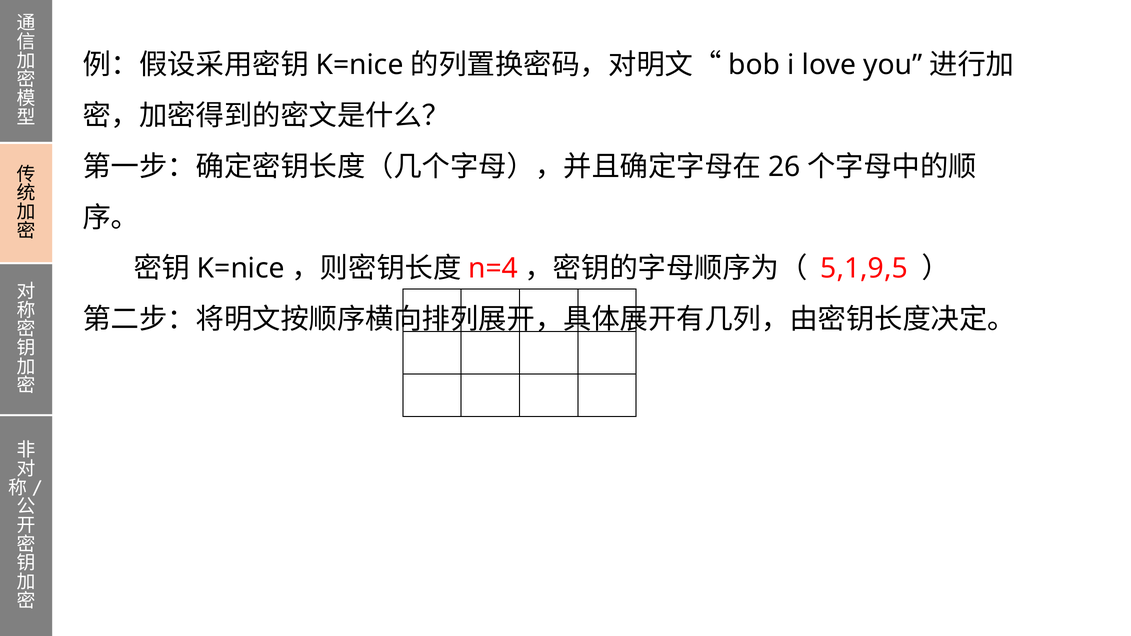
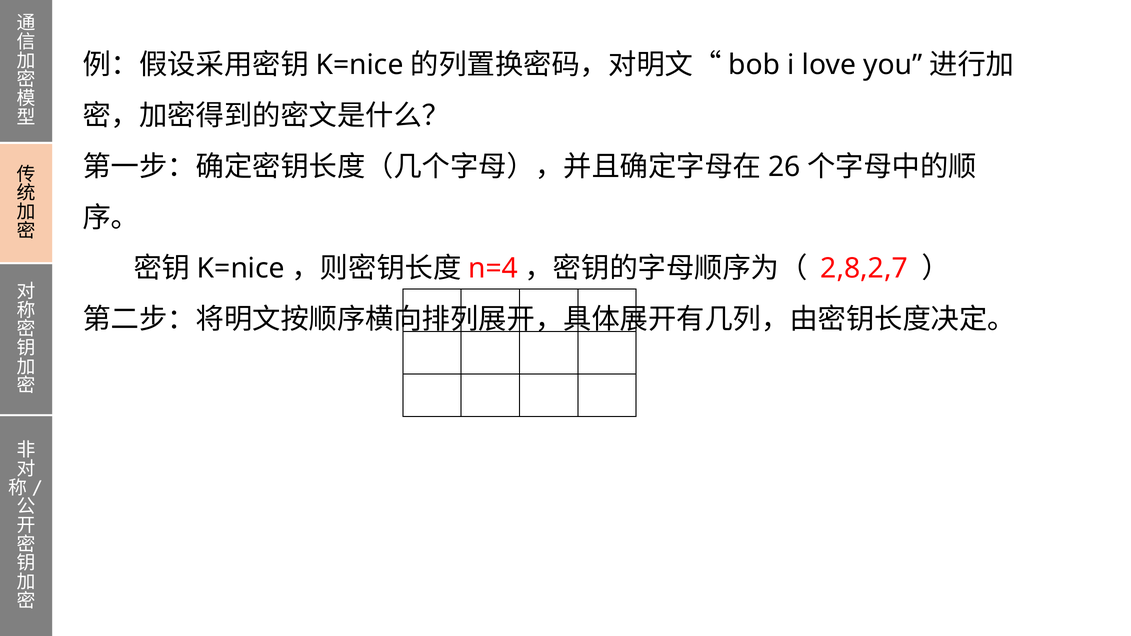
5,1,9,5: 5,1,9,5 -> 2,8,2,7
